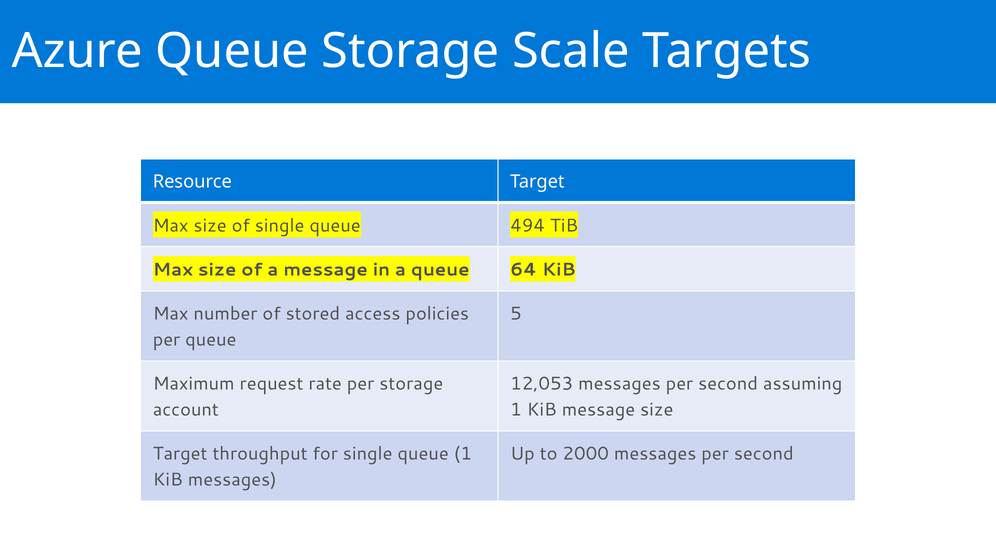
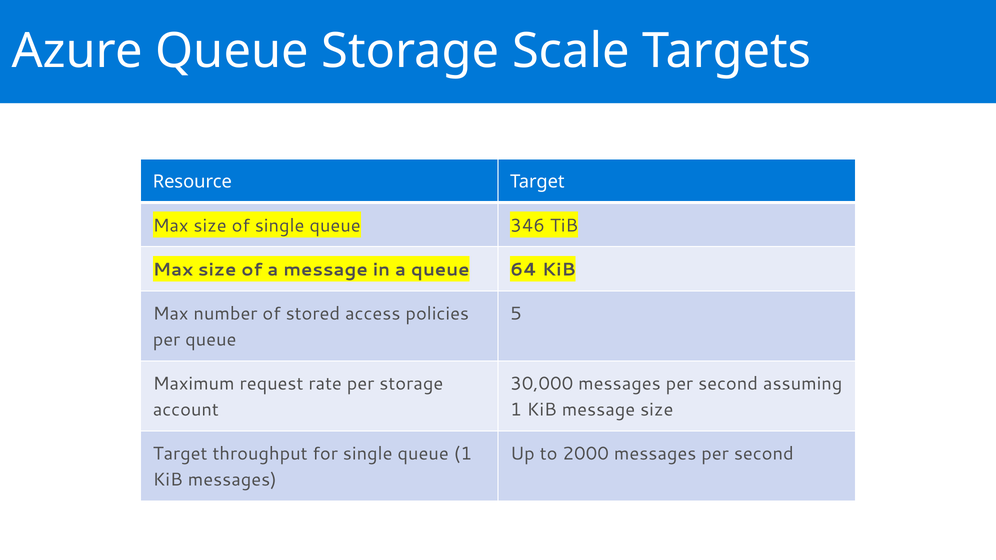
494: 494 -> 346
12,053: 12,053 -> 30,000
